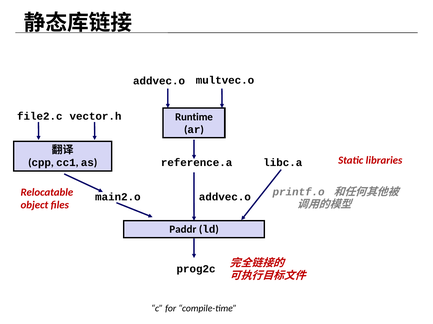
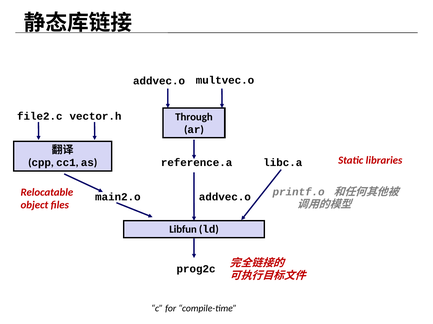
Runtime: Runtime -> Through
Paddr: Paddr -> Libfun
